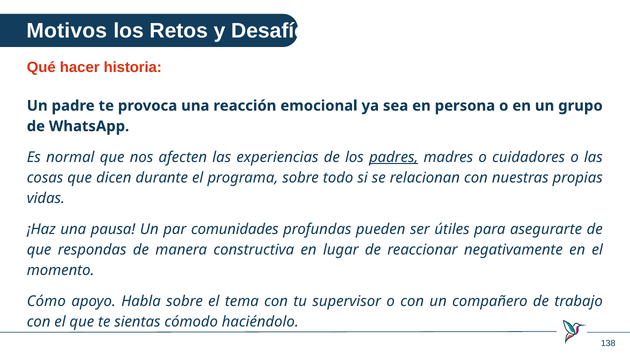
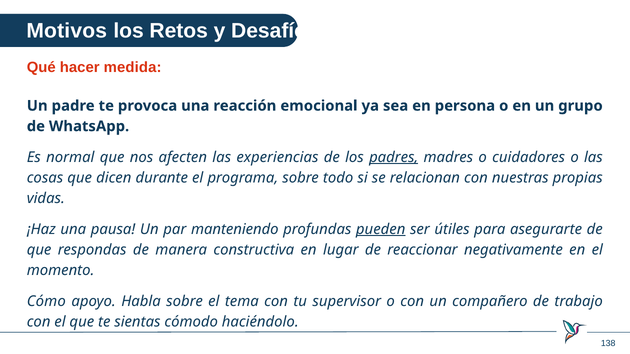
historia: historia -> medida
comunidades: comunidades -> manteniendo
pueden underline: none -> present
